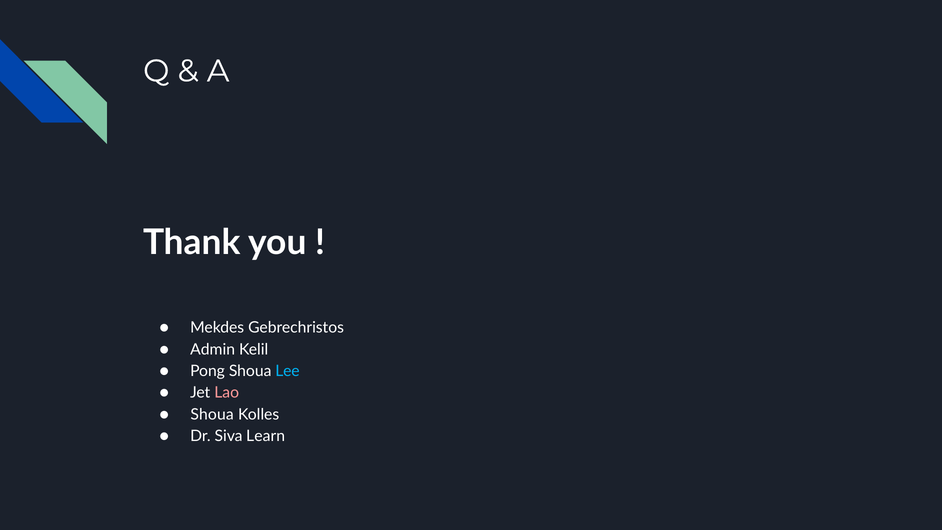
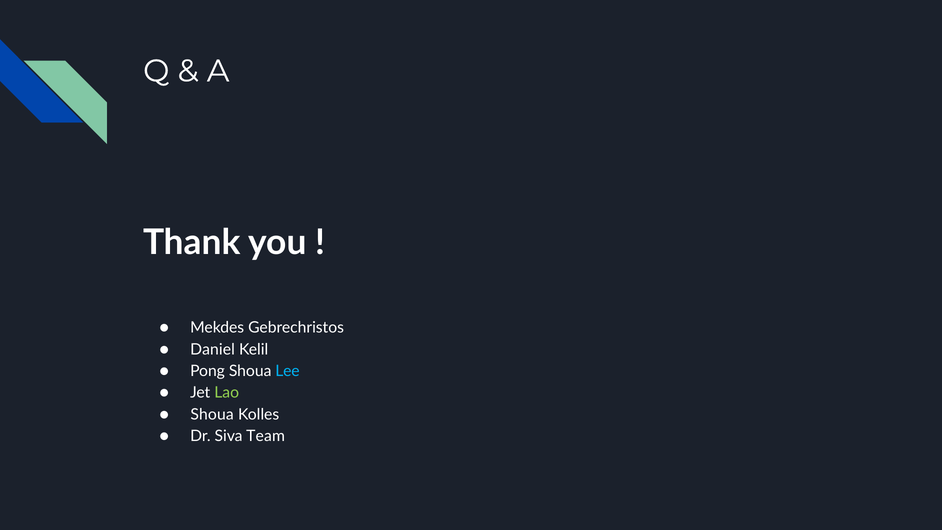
Admin: Admin -> Daniel
Lao colour: pink -> light green
Learn: Learn -> Team
